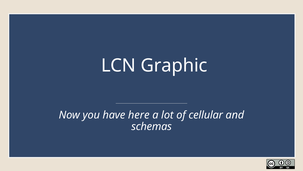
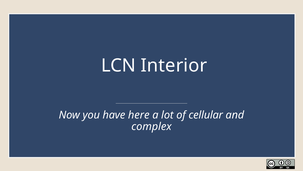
Graphic: Graphic -> Interior
schemas: schemas -> complex
